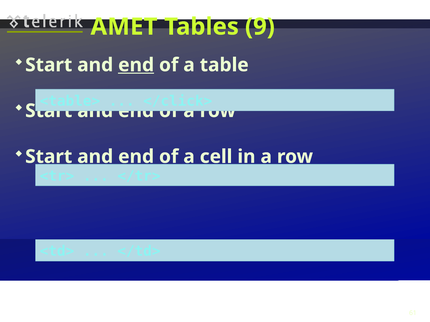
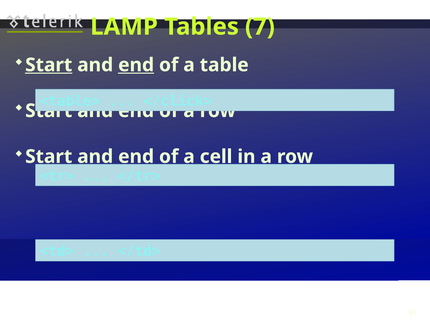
AMET: AMET -> LAMP
9: 9 -> 7
Start at (49, 65) underline: none -> present
